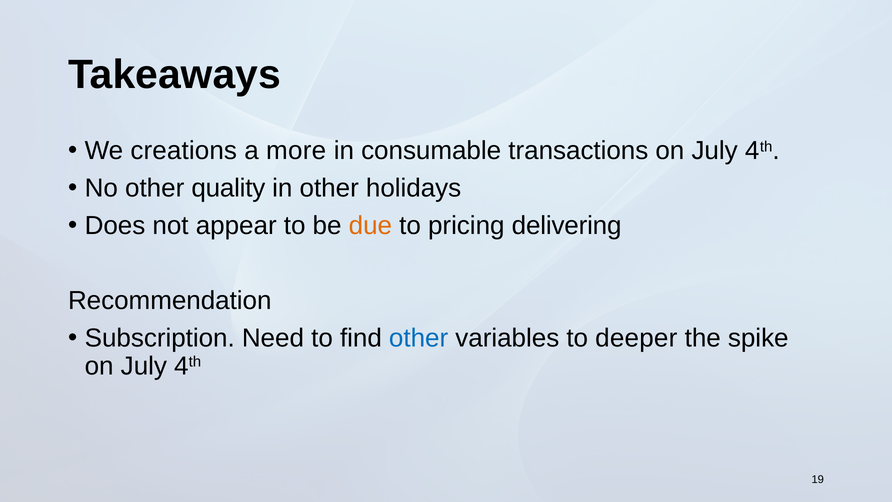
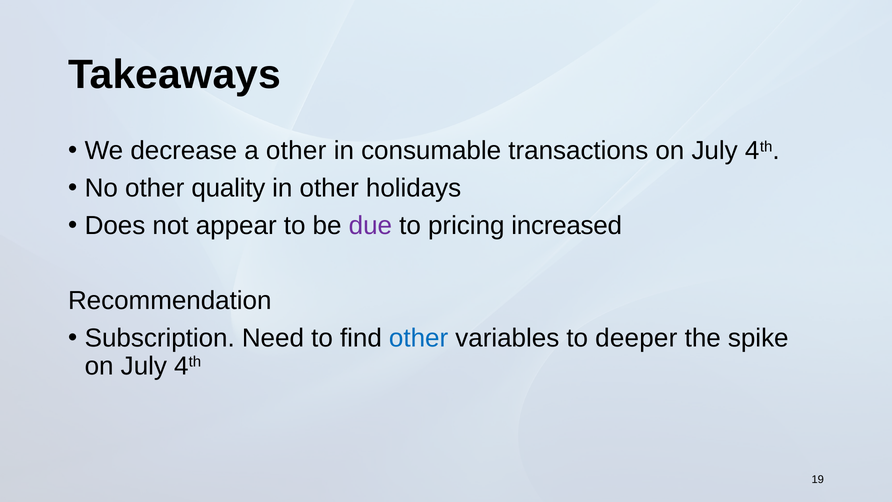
creations: creations -> decrease
a more: more -> other
due colour: orange -> purple
delivering: delivering -> increased
